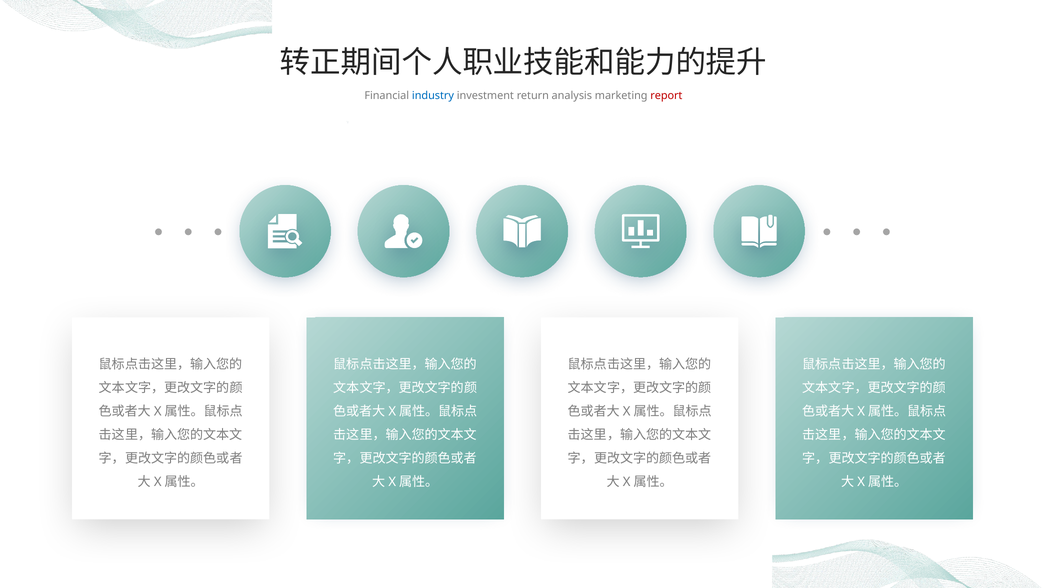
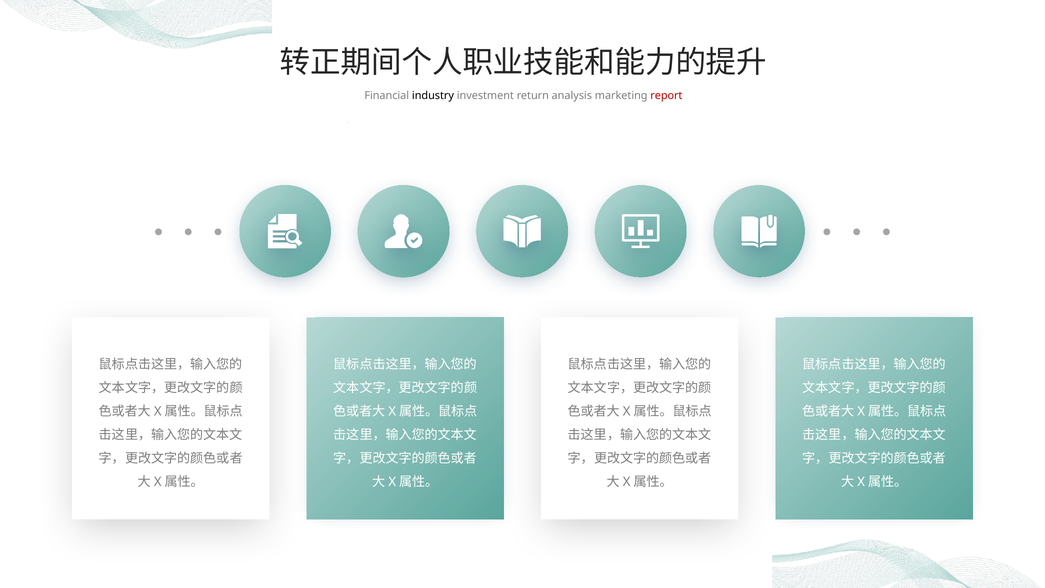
industry colour: blue -> black
